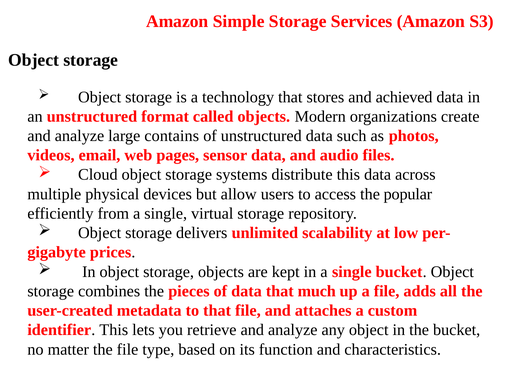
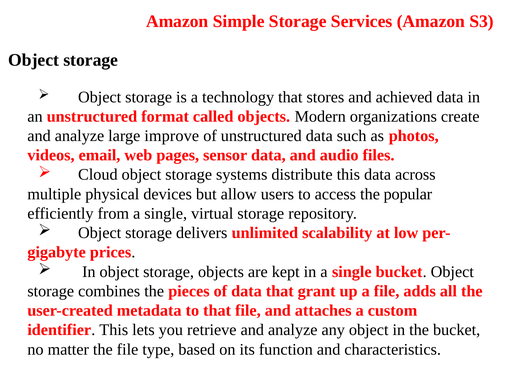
contains: contains -> improve
much: much -> grant
